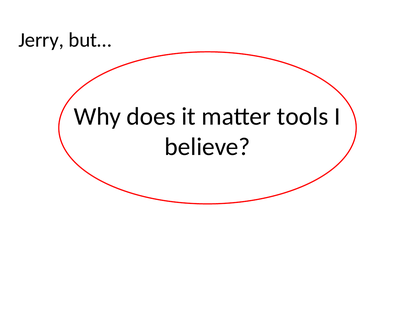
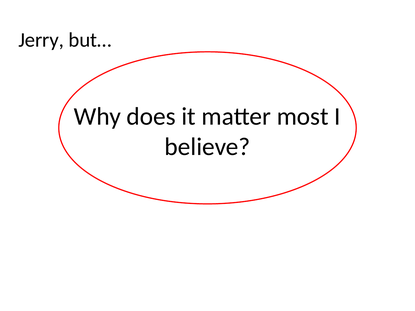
tools: tools -> most
